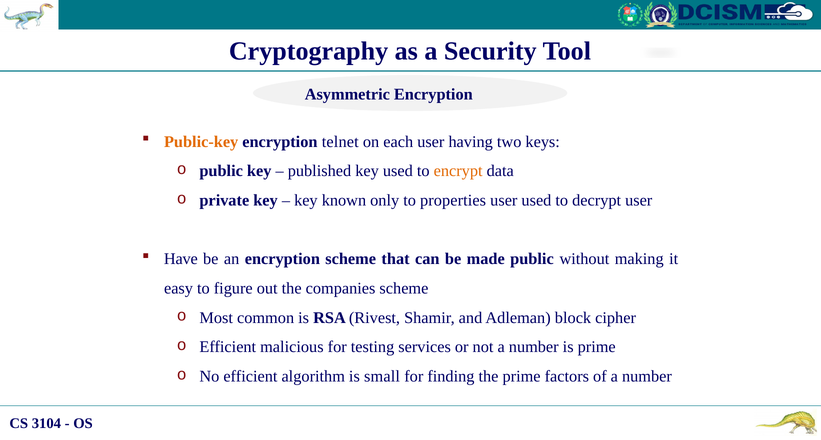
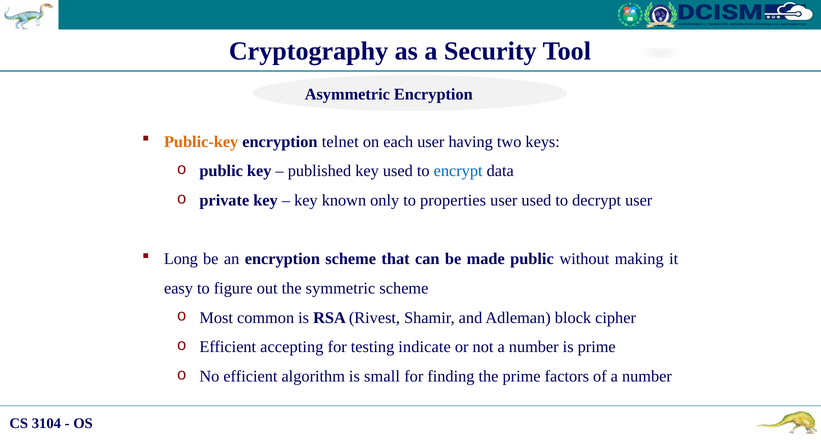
encrypt colour: orange -> blue
Have: Have -> Long
companies: companies -> symmetric
malicious: malicious -> accepting
services: services -> indicate
